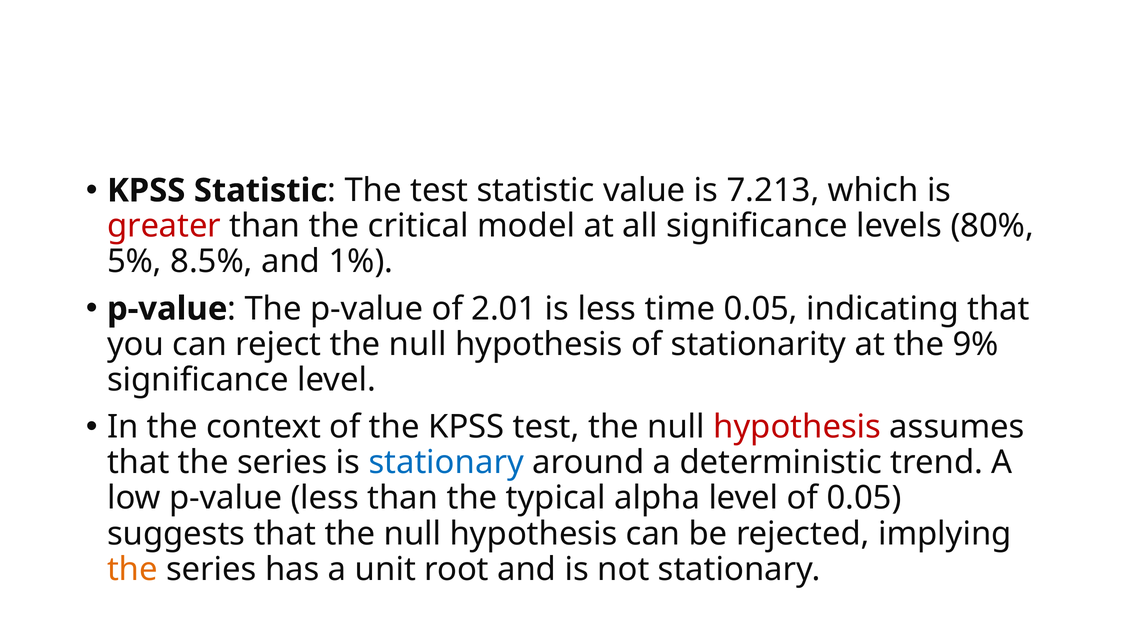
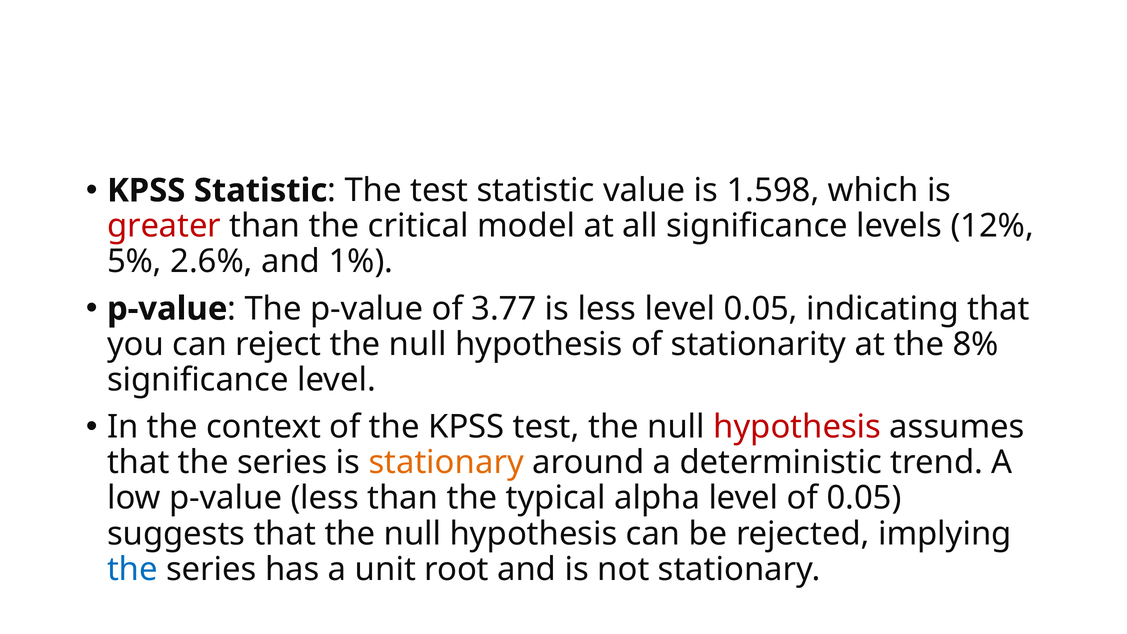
7.213: 7.213 -> 1.598
80%: 80% -> 12%
8.5%: 8.5% -> 2.6%
2.01: 2.01 -> 3.77
less time: time -> level
9%: 9% -> 8%
stationary at (446, 463) colour: blue -> orange
the at (132, 569) colour: orange -> blue
